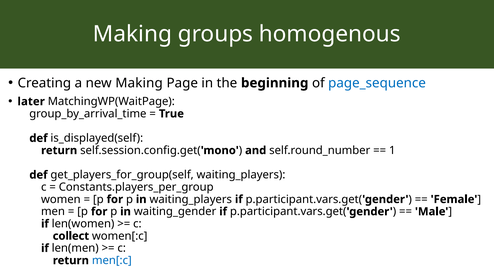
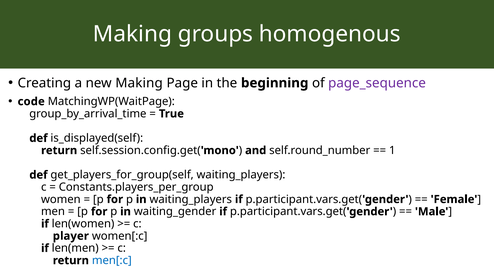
page_sequence colour: blue -> purple
later: later -> code
collect: collect -> player
